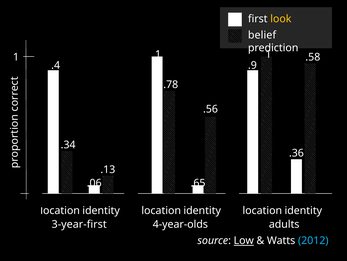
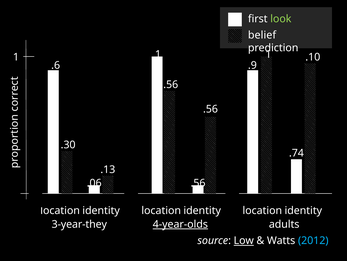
look colour: yellow -> light green
.58: .58 -> .10
.4: .4 -> .6
.78 at (171, 84): .78 -> .56
.34: .34 -> .30
.36: .36 -> .74
.65 at (198, 183): .65 -> .56
3-year-first: 3-year-first -> 3-year-they
4-year-olds underline: none -> present
